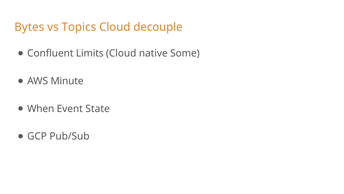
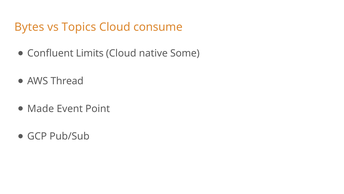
decouple: decouple -> consume
Minute: Minute -> Thread
When: When -> Made
State: State -> Point
